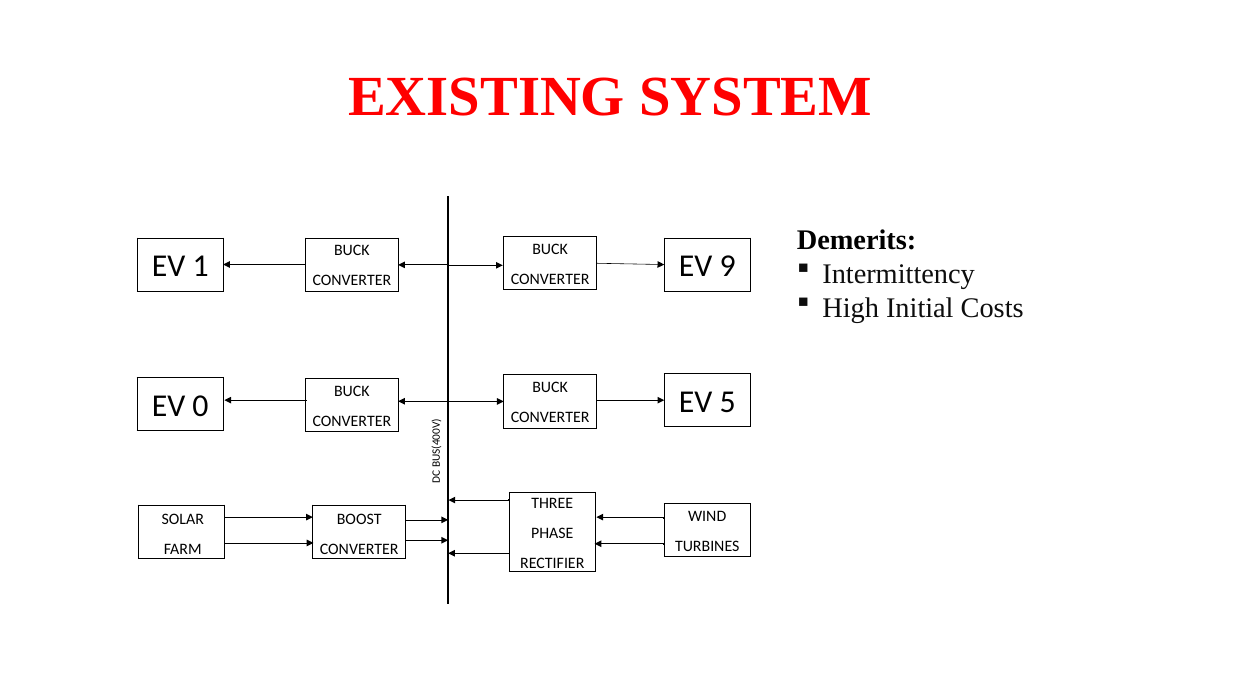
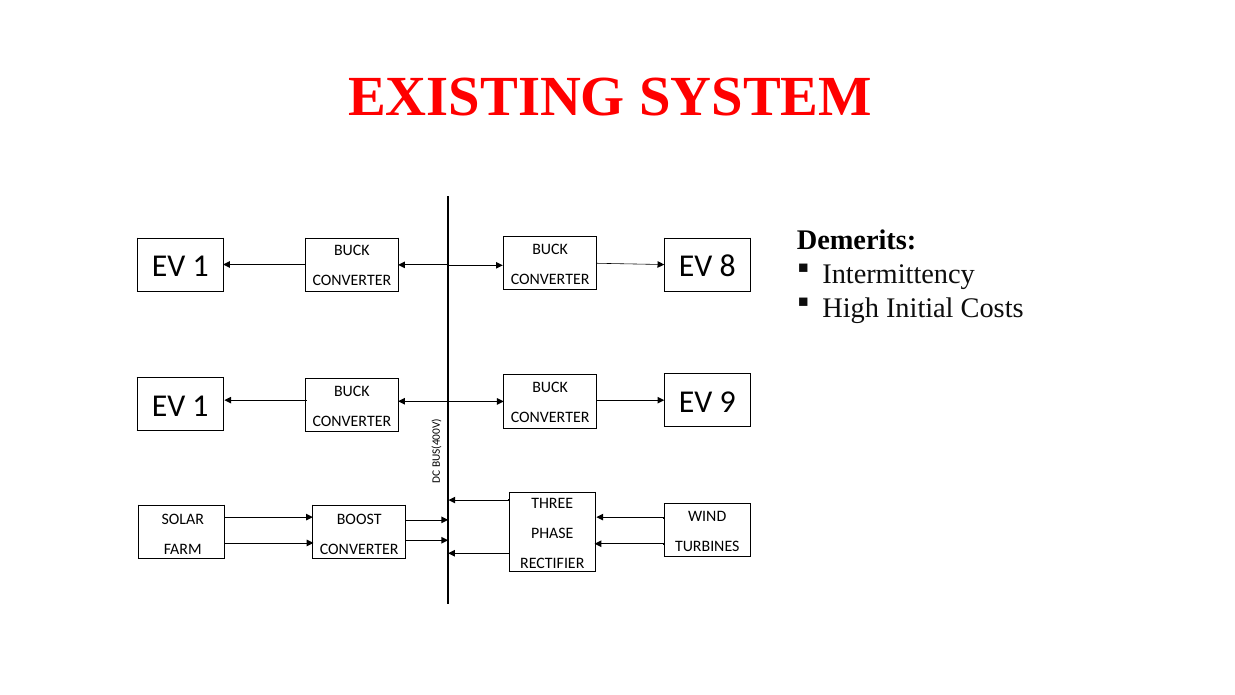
9: 9 -> 8
5: 5 -> 9
0 at (201, 405): 0 -> 1
